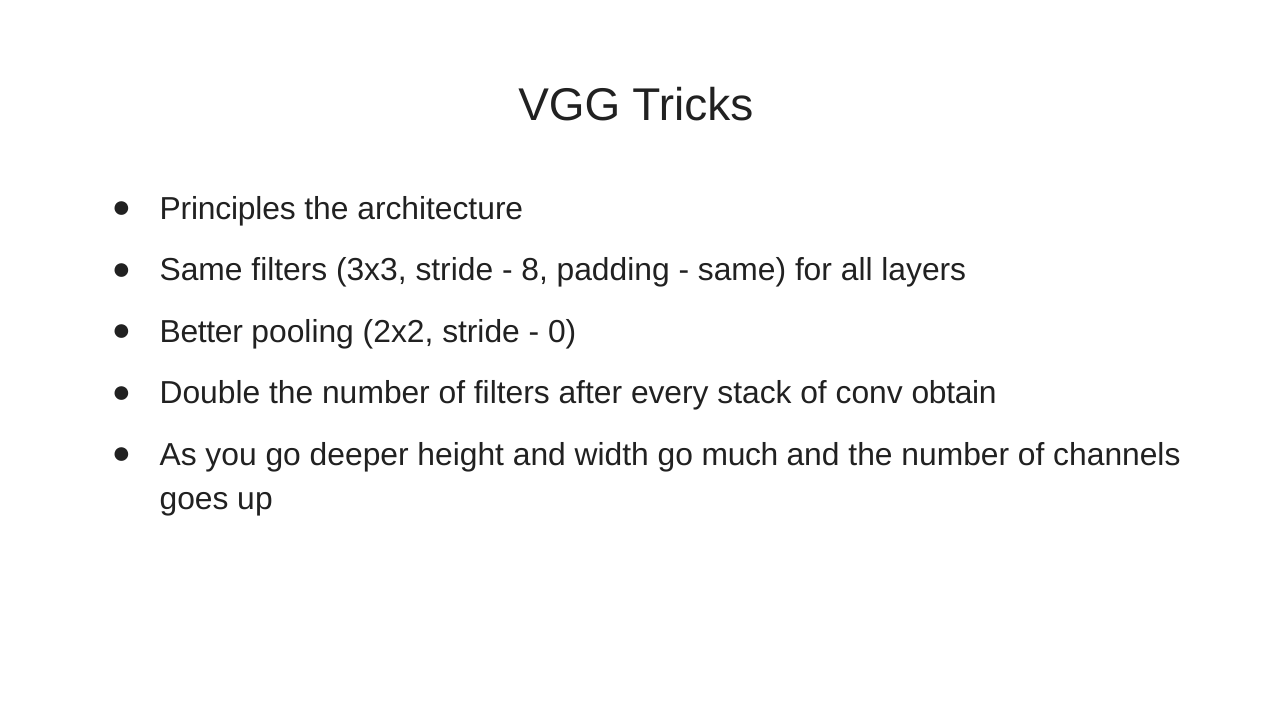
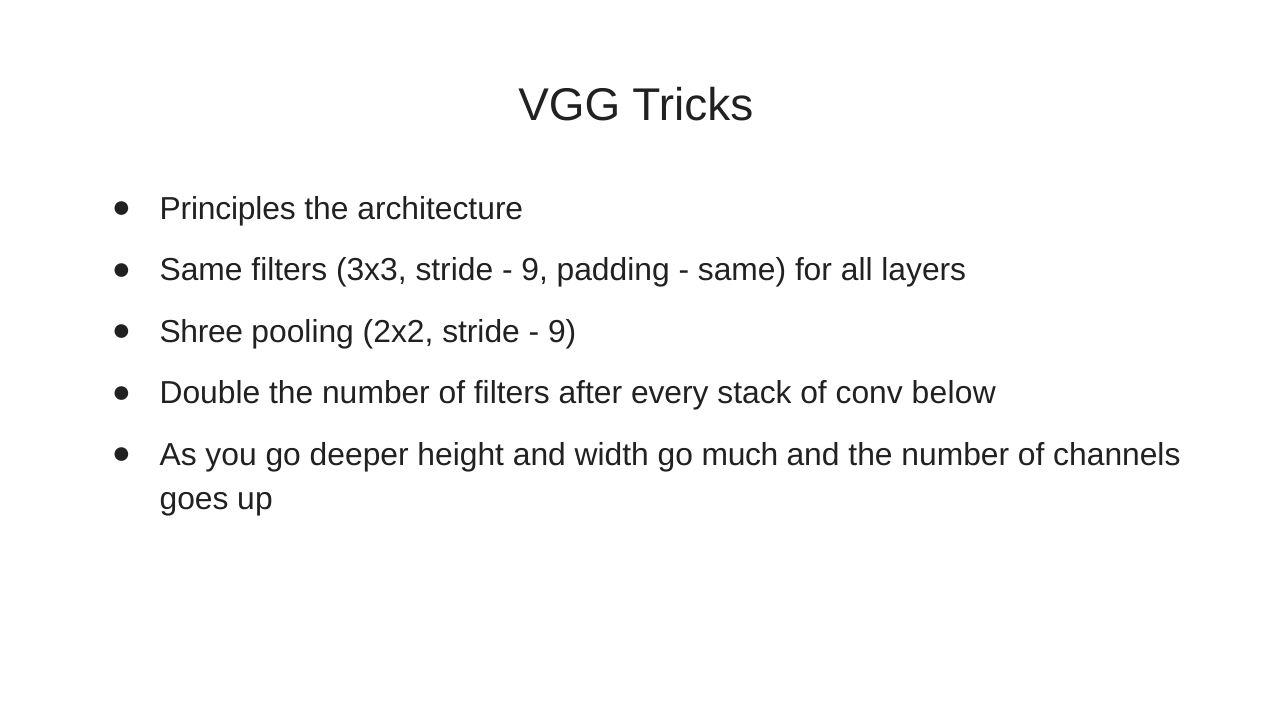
8 at (535, 270): 8 -> 9
Better: Better -> Shree
0 at (562, 332): 0 -> 9
obtain: obtain -> below
